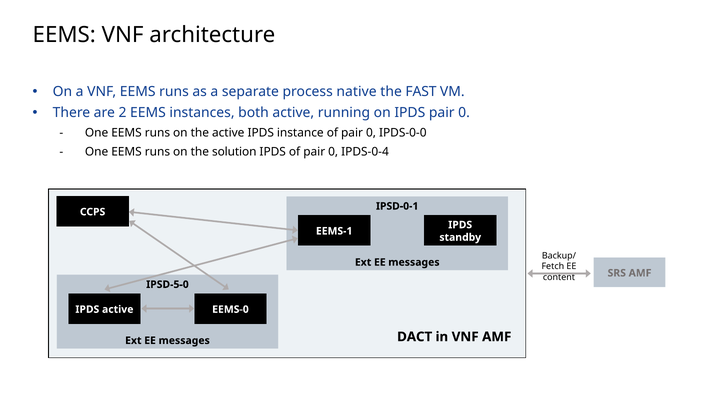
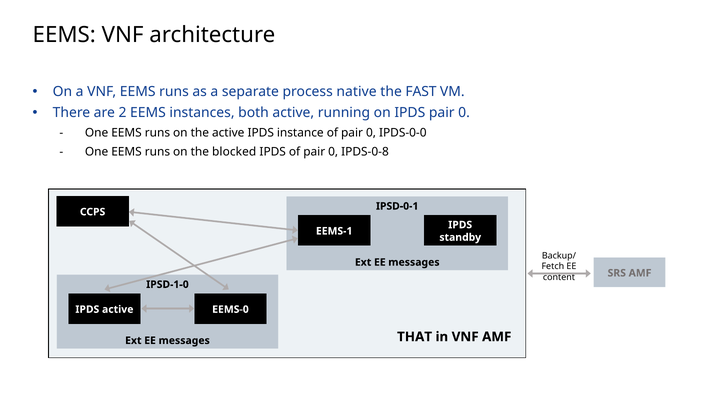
solution: solution -> blocked
IPDS-0-4: IPDS-0-4 -> IPDS-0-8
IPSD-5-0: IPSD-5-0 -> IPSD-1-0
DACT: DACT -> THAT
